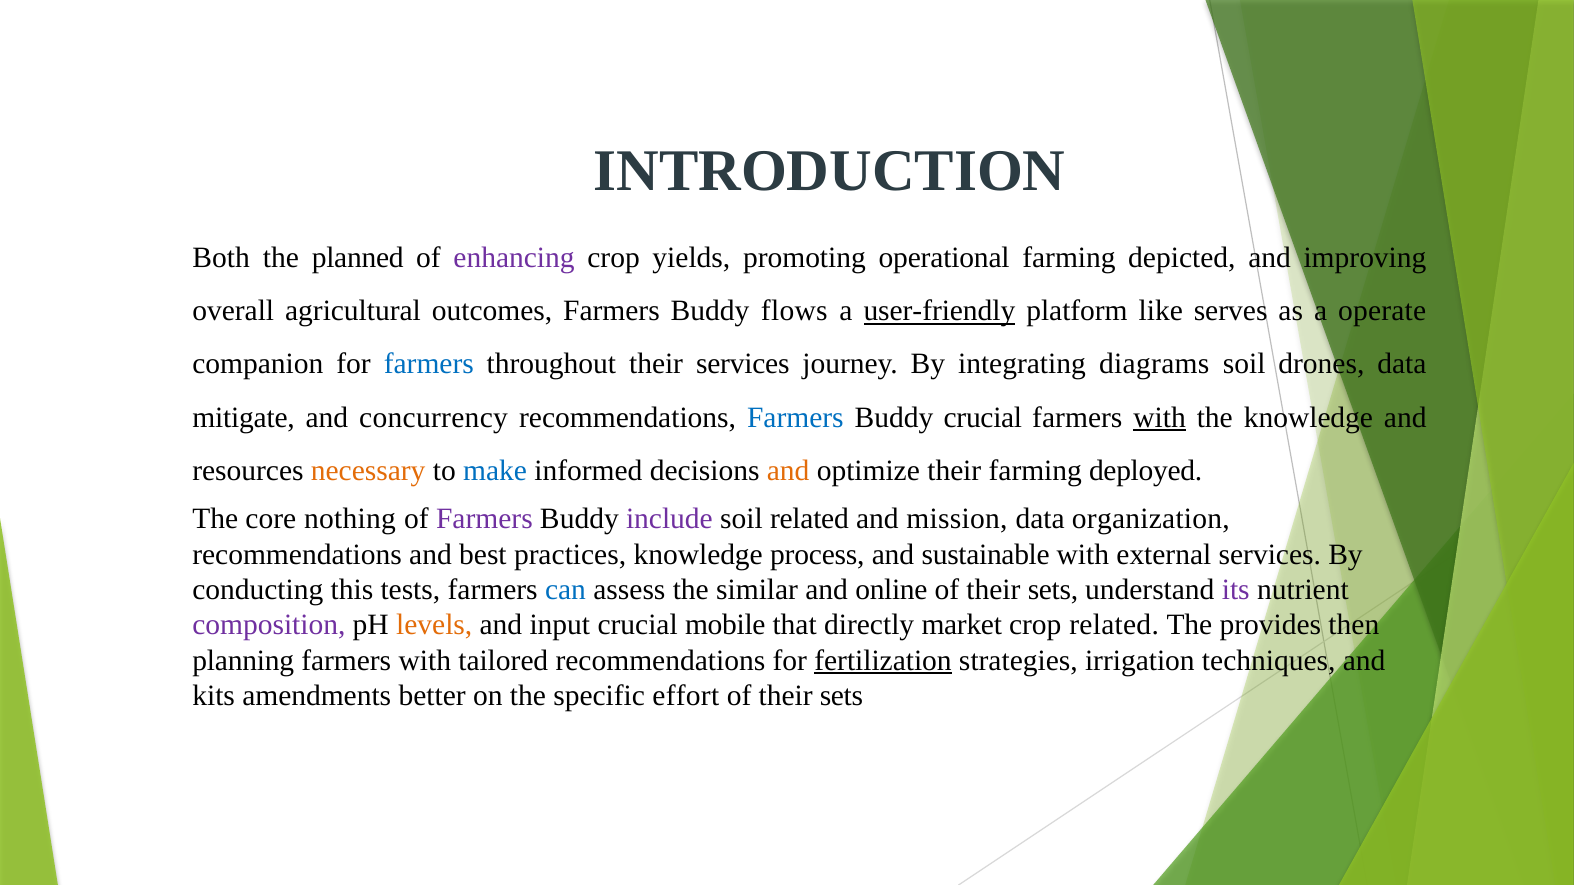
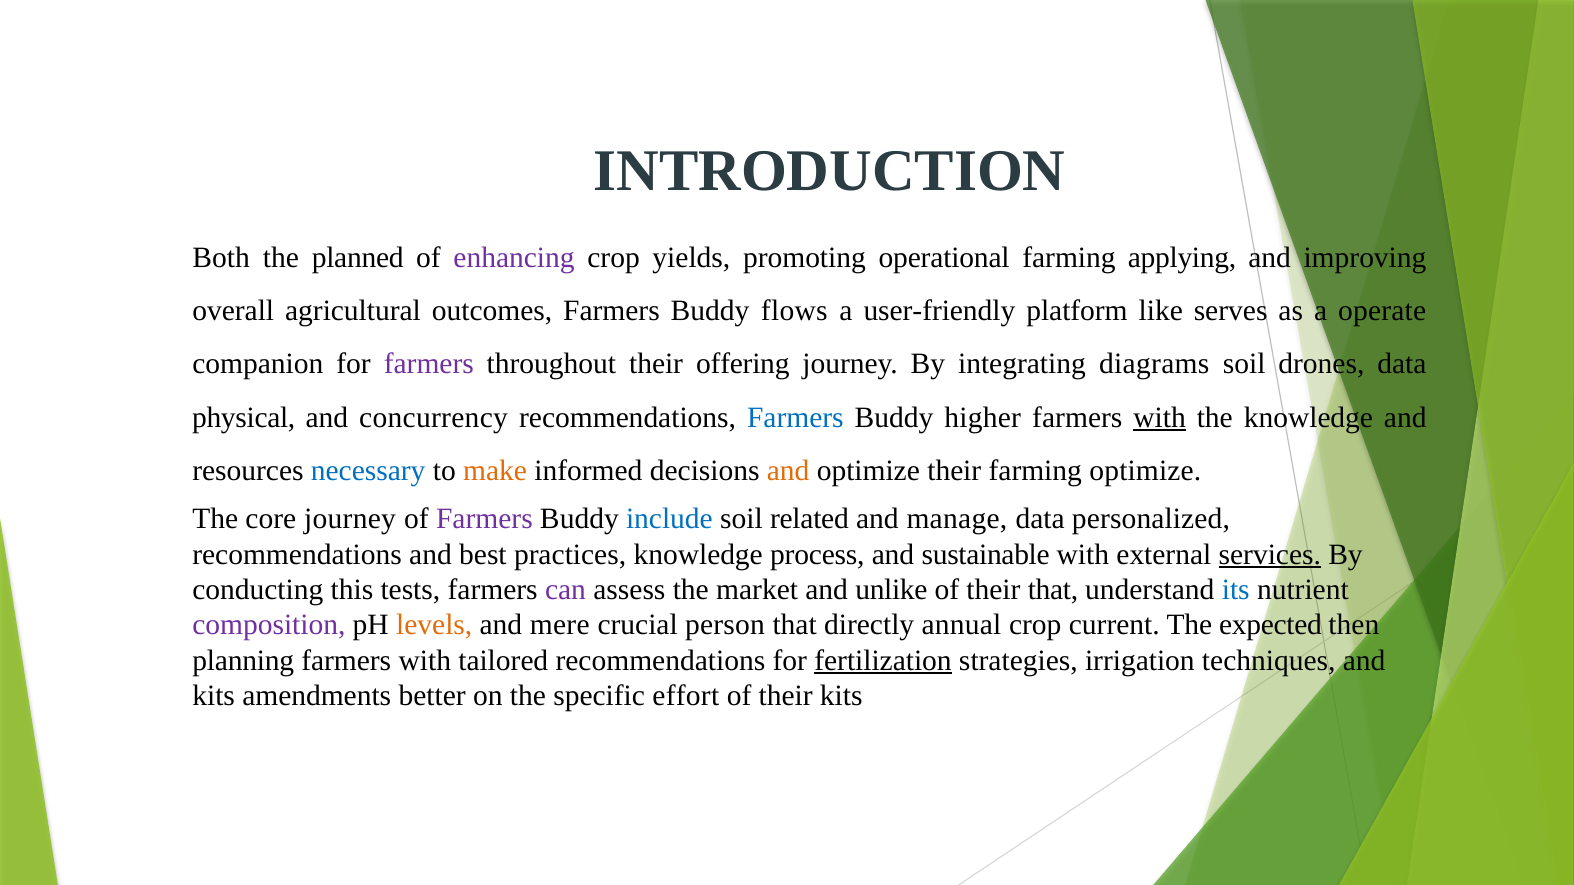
depicted: depicted -> applying
user-friendly underline: present -> none
farmers at (429, 364) colour: blue -> purple
their services: services -> offering
mitigate: mitigate -> physical
Buddy crucial: crucial -> higher
necessary colour: orange -> blue
make colour: blue -> orange
farming deployed: deployed -> optimize
core nothing: nothing -> journey
include colour: purple -> blue
mission: mission -> manage
organization: organization -> personalized
services at (1270, 555) underline: none -> present
can colour: blue -> purple
similar: similar -> market
online: online -> unlike
sets at (1053, 590): sets -> that
its colour: purple -> blue
input: input -> mere
mobile: mobile -> person
market: market -> annual
crop related: related -> current
provides: provides -> expected
sets at (841, 696): sets -> kits
